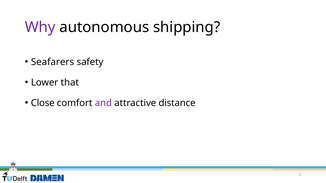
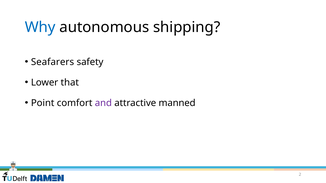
Why colour: purple -> blue
Close: Close -> Point
distance: distance -> manned
